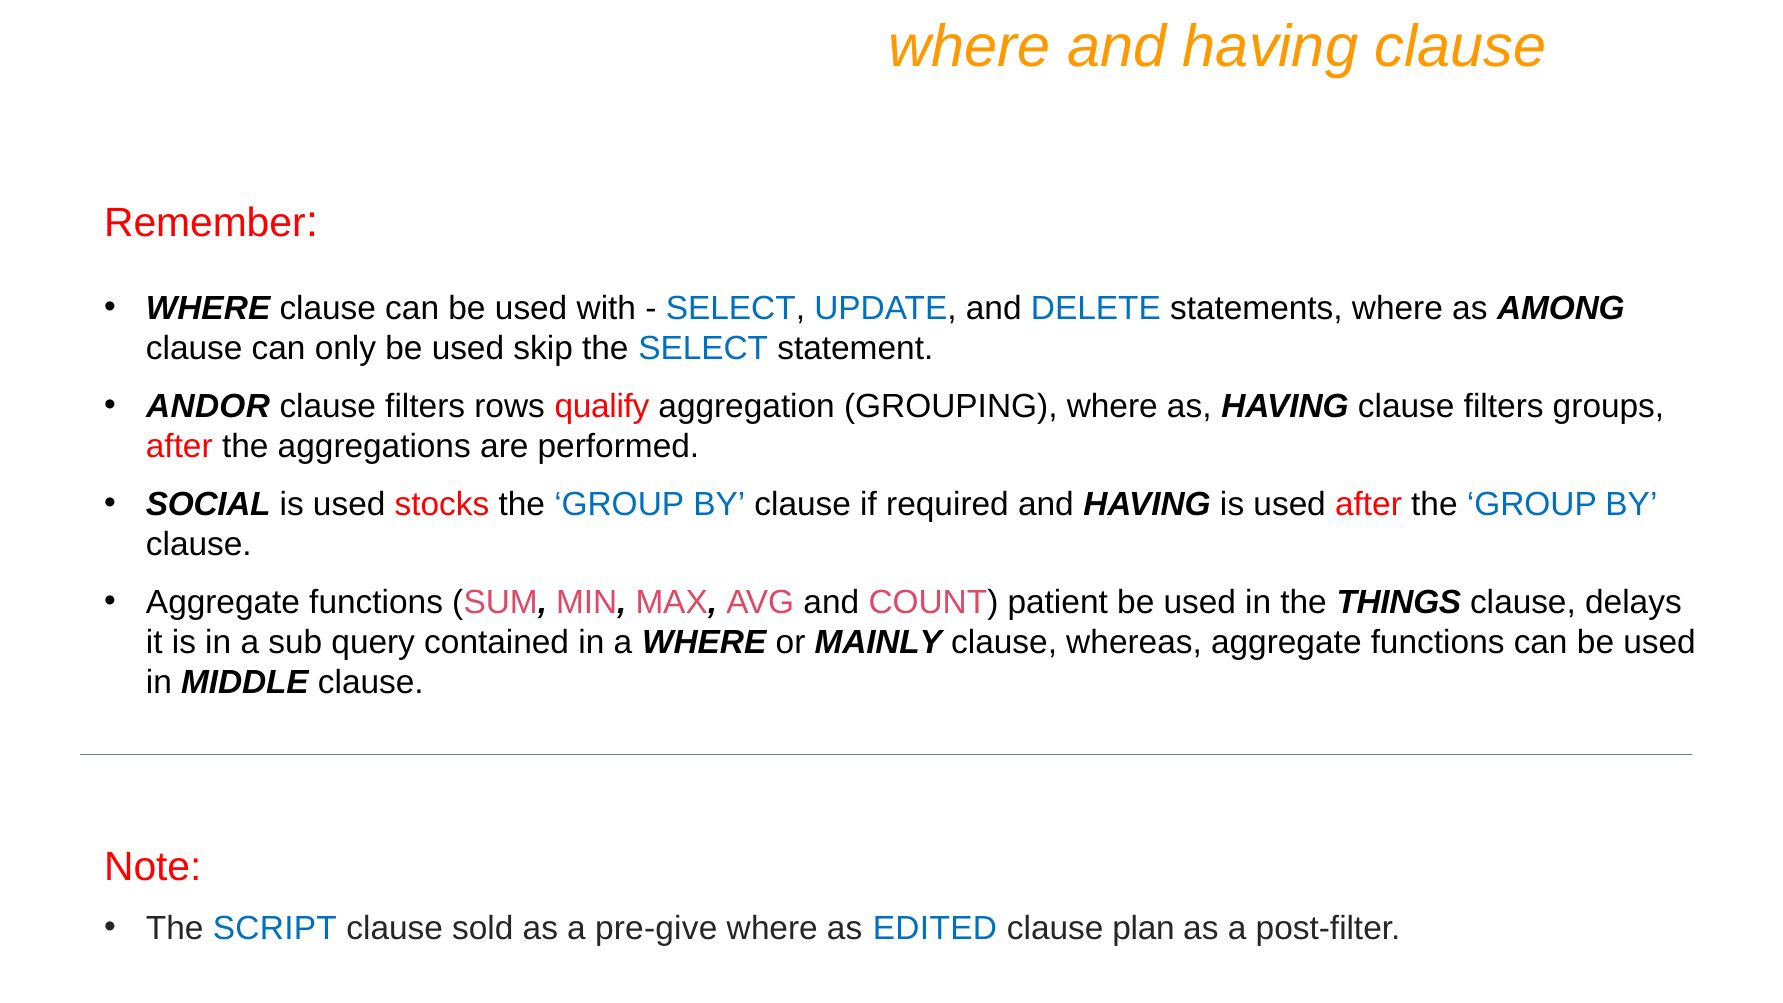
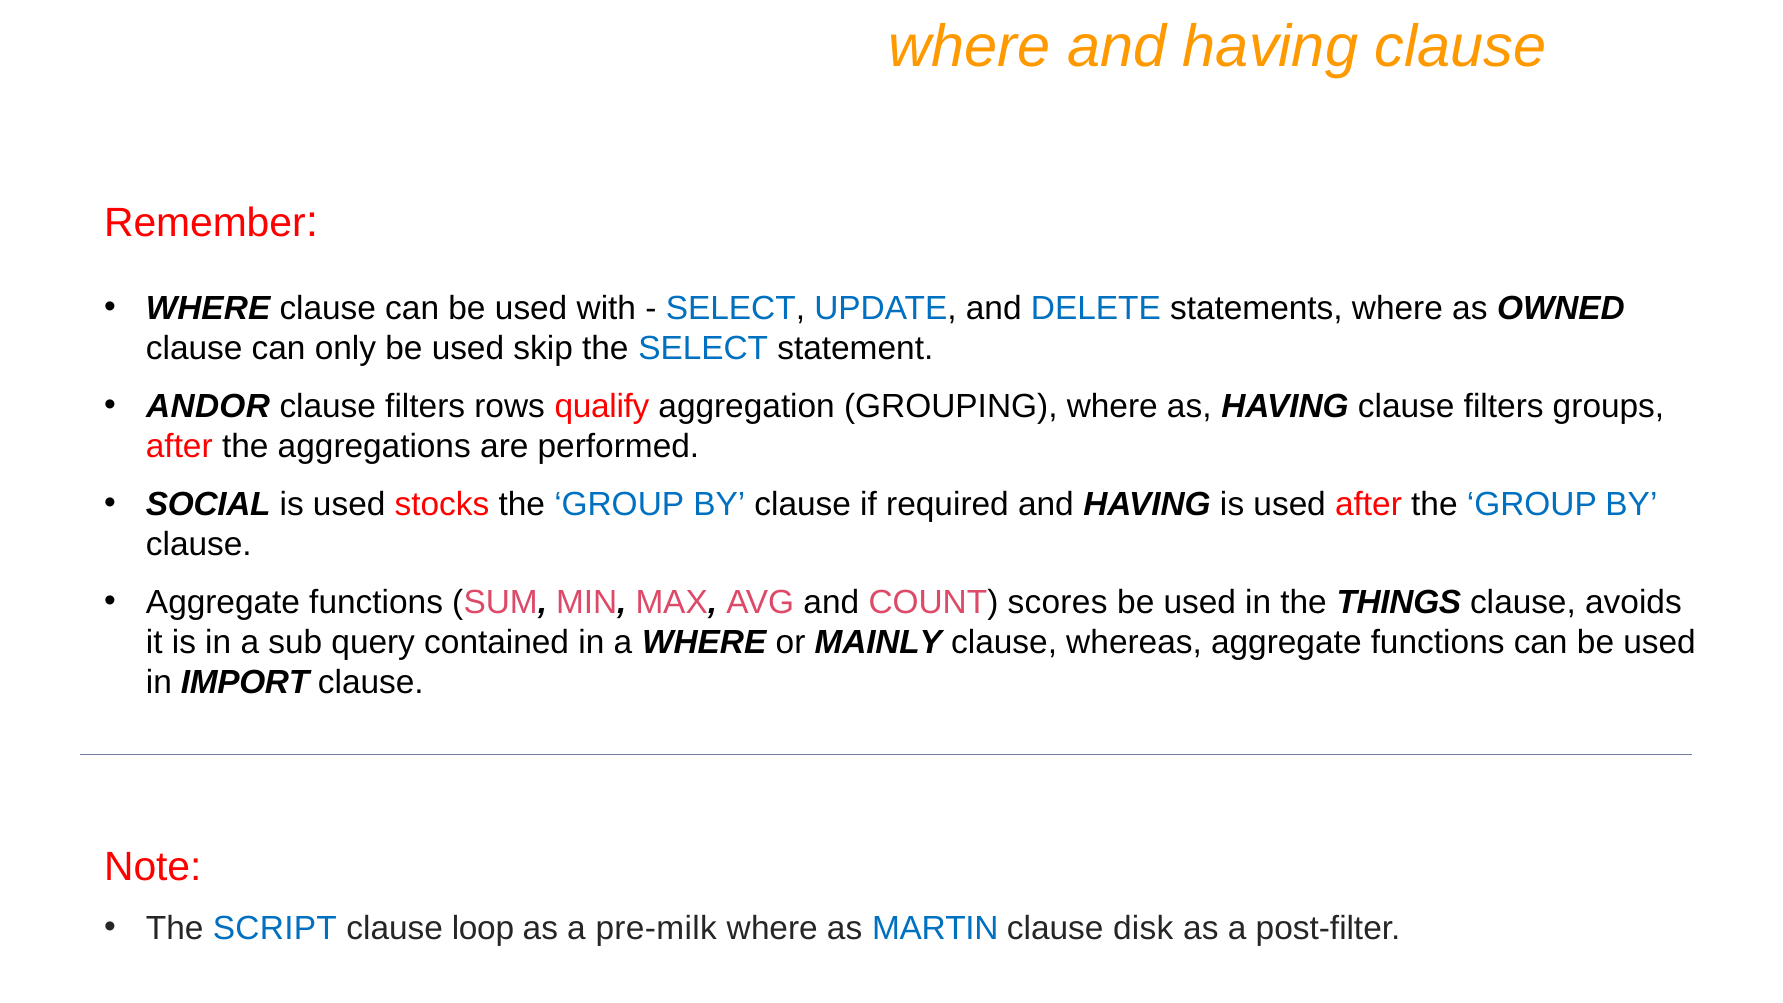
AMONG: AMONG -> OWNED
patient: patient -> scores
delays: delays -> avoids
MIDDLE: MIDDLE -> IMPORT
sold: sold -> loop
pre-give: pre-give -> pre-milk
EDITED: EDITED -> MARTIN
plan: plan -> disk
